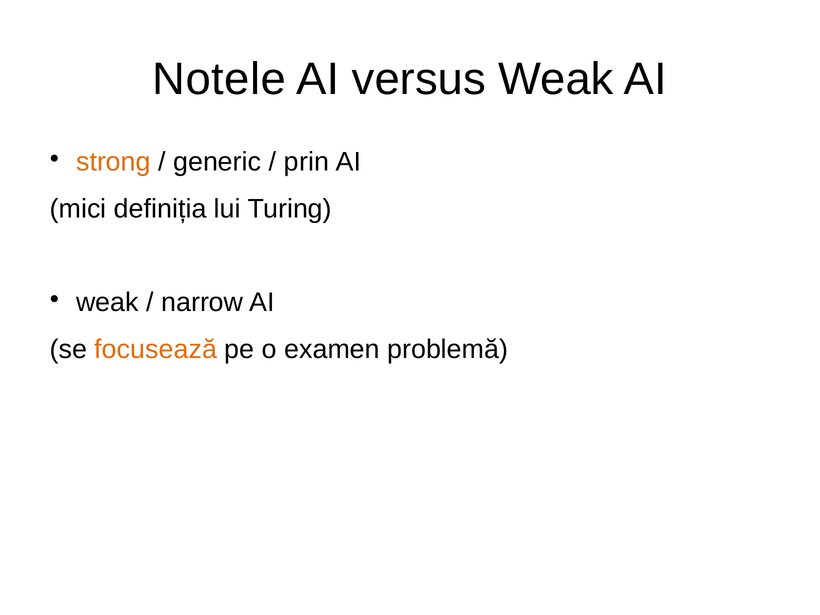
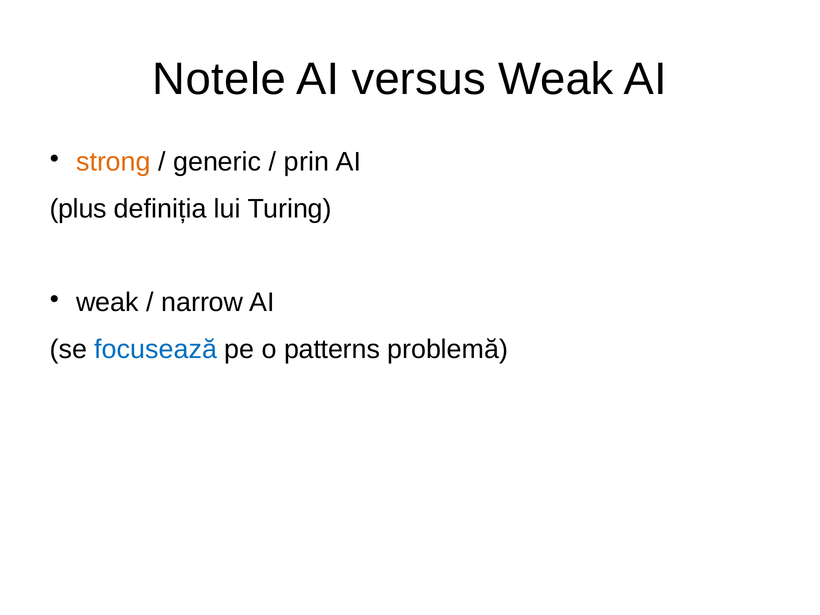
mici: mici -> plus
focusează colour: orange -> blue
examen: examen -> patterns
